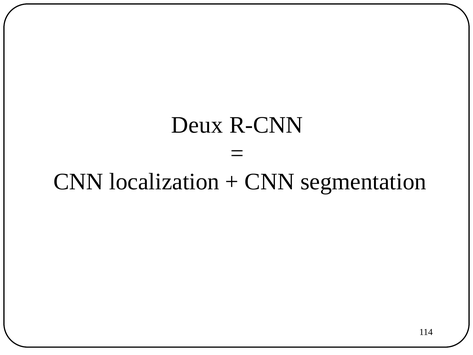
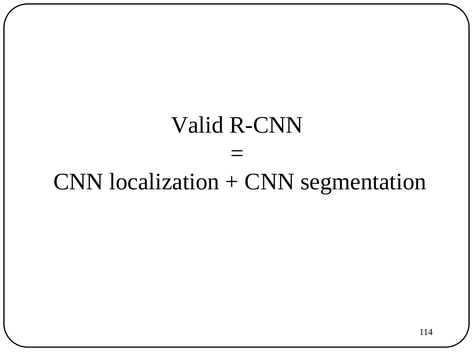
Deux: Deux -> Valid
